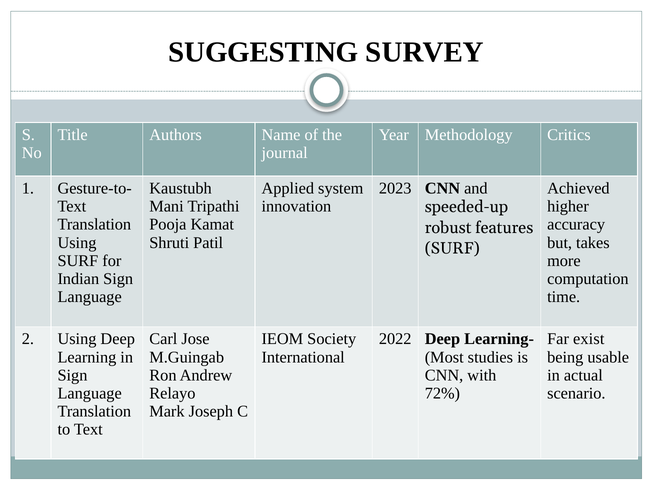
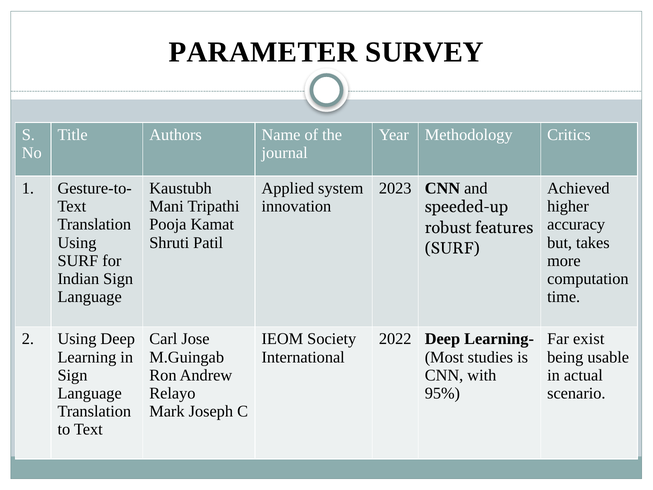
SUGGESTING: SUGGESTING -> PARAMETER
72%: 72% -> 95%
